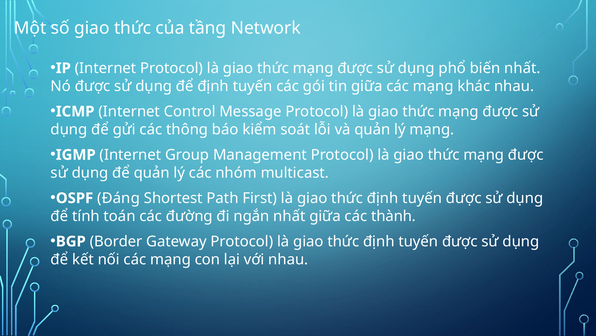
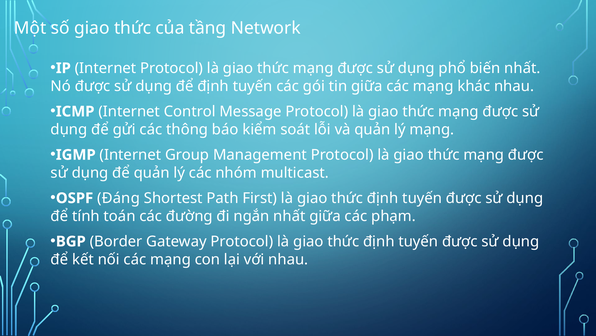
thành: thành -> phạm
